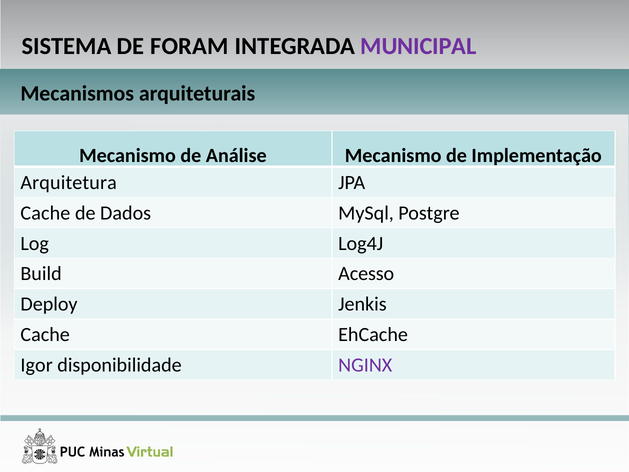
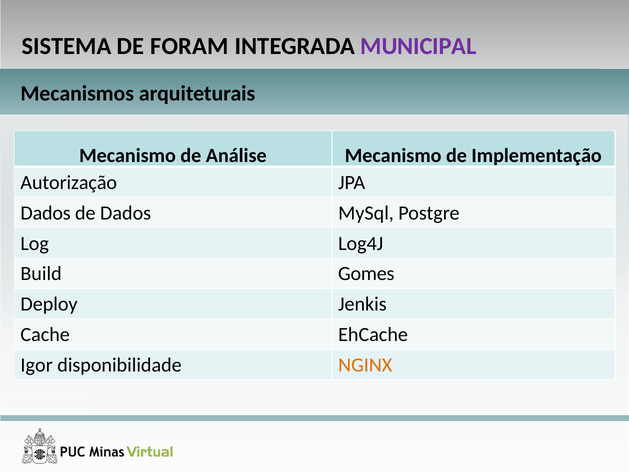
Arquitetura: Arquitetura -> Autorização
Cache at (45, 213): Cache -> Dados
Acesso: Acesso -> Gomes
NGINX colour: purple -> orange
